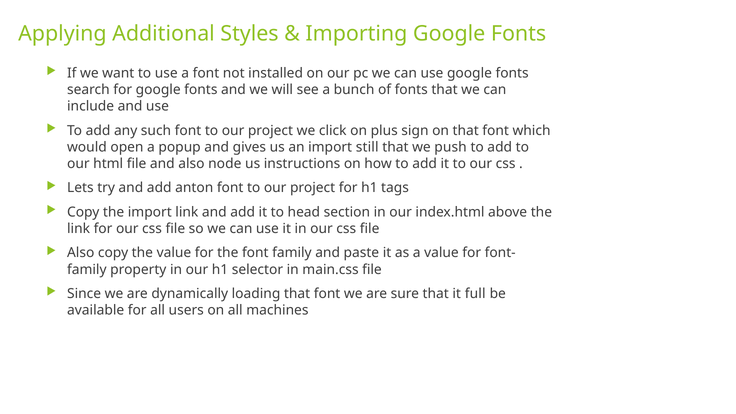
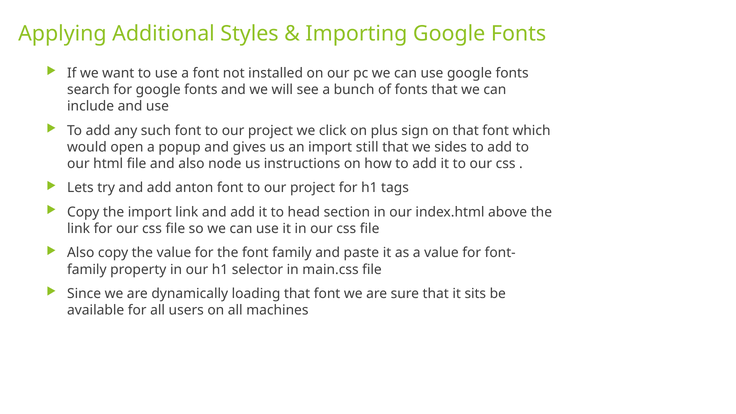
push: push -> sides
full: full -> sits
